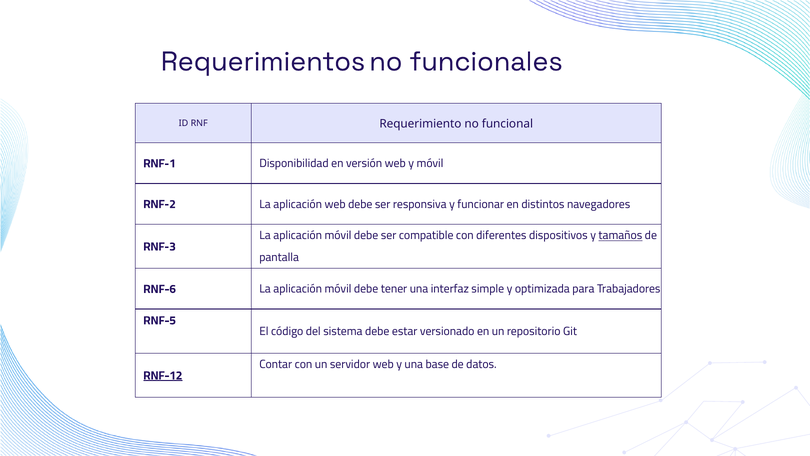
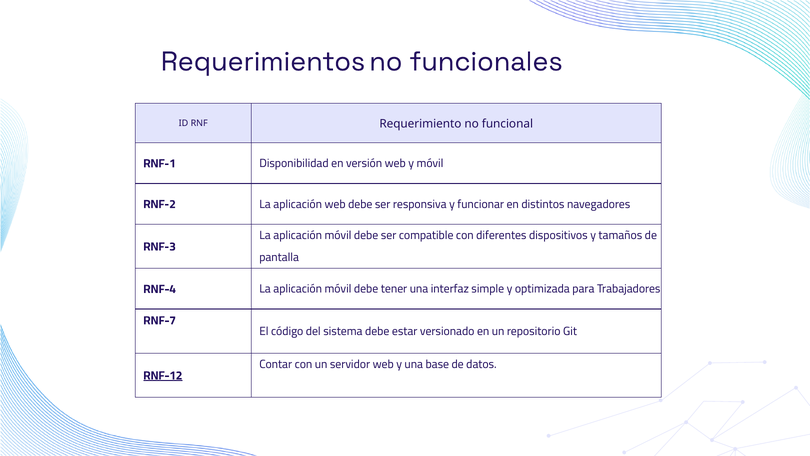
tamaños underline: present -> none
RNF-6: RNF-6 -> RNF-4
RNF-5: RNF-5 -> RNF-7
